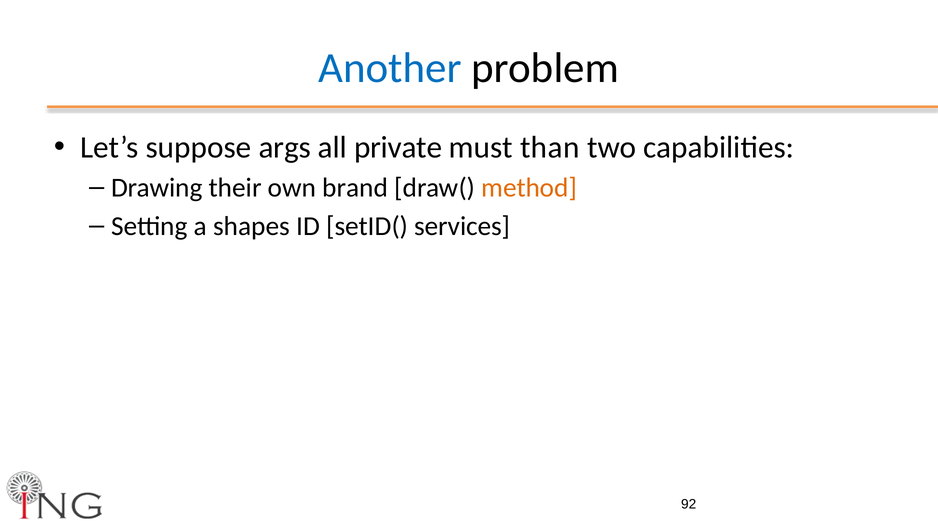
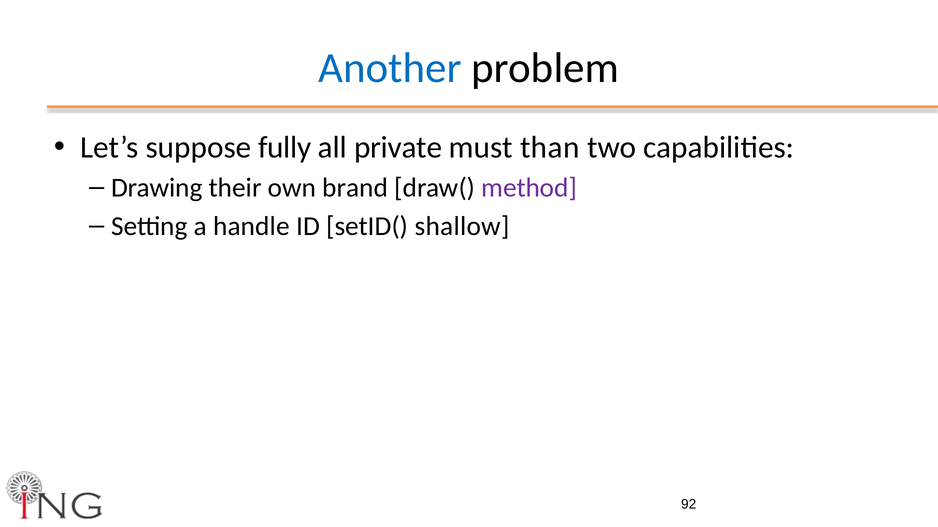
args: args -> fully
method colour: orange -> purple
shapes: shapes -> handle
services: services -> shallow
